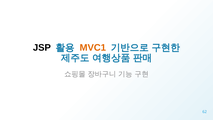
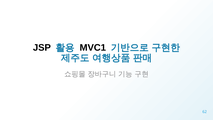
MVC1 colour: orange -> black
